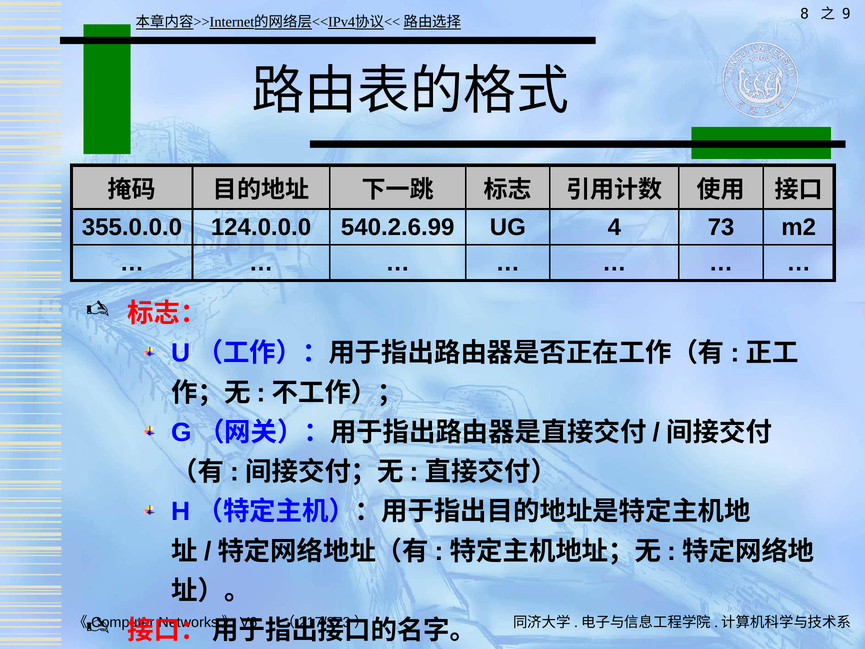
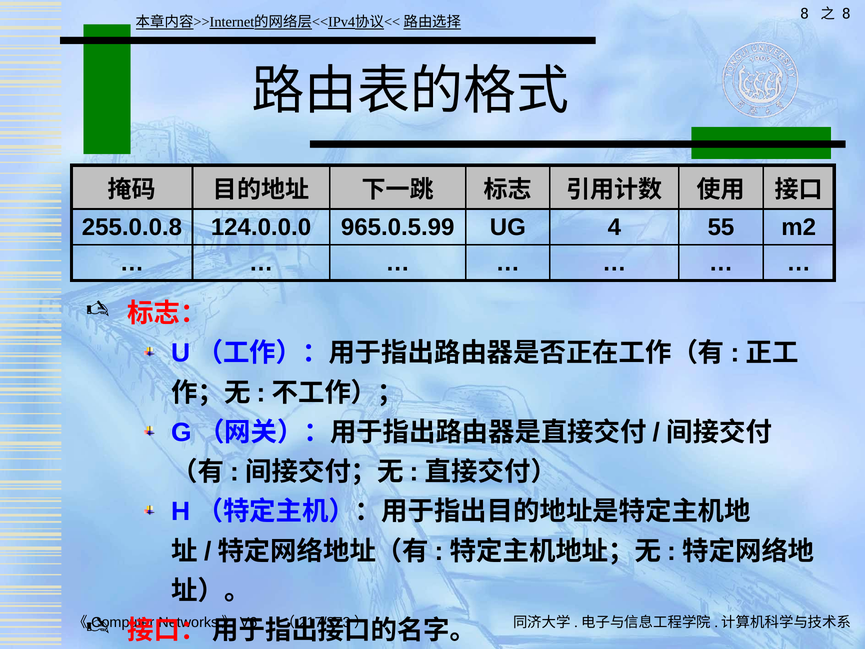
9 at (846, 14): 9 -> 8
355.0.0.0: 355.0.0.0 -> 255.0.0.8
540.2.6.99: 540.2.6.99 -> 965.0.5.99
73: 73 -> 55
